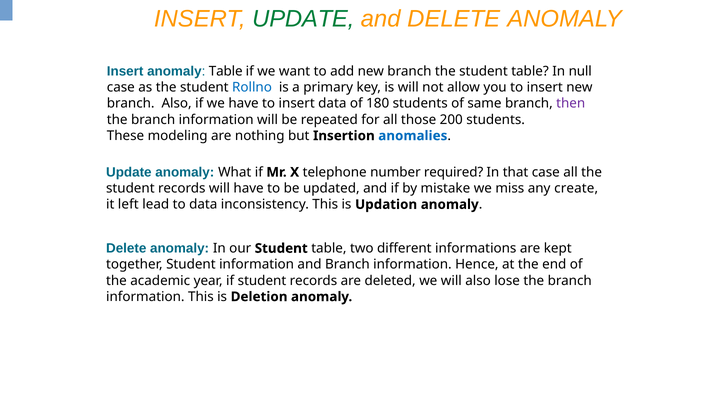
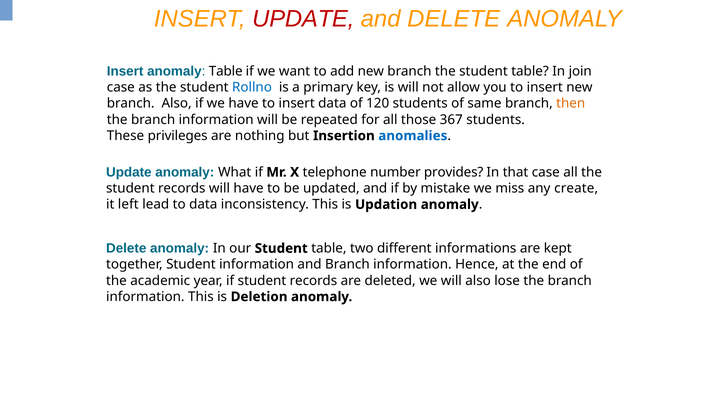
UPDATE at (303, 19) colour: green -> red
null: null -> join
180: 180 -> 120
then colour: purple -> orange
200: 200 -> 367
modeling: modeling -> privileges
required: required -> provides
